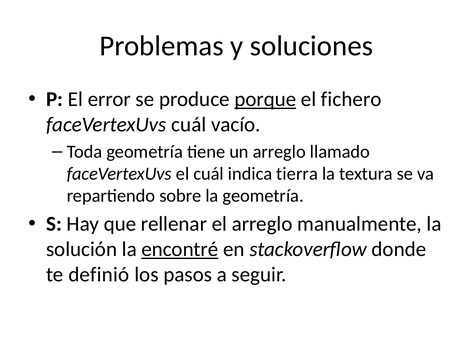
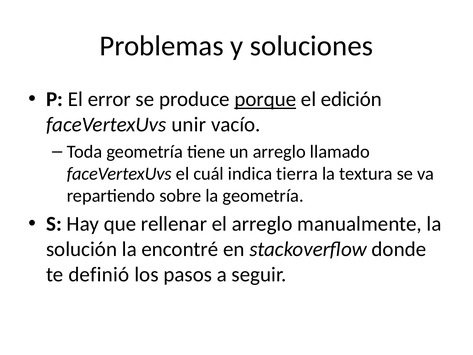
fichero: fichero -> edición
faceVertexUvs cuál: cuál -> unir
encontré underline: present -> none
